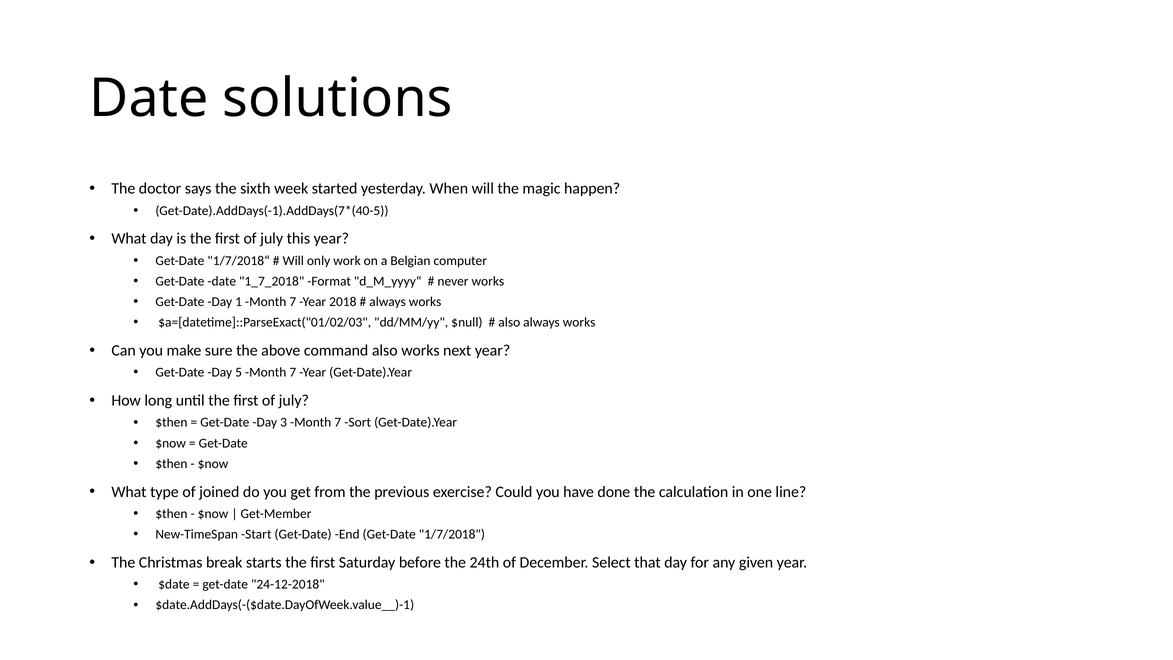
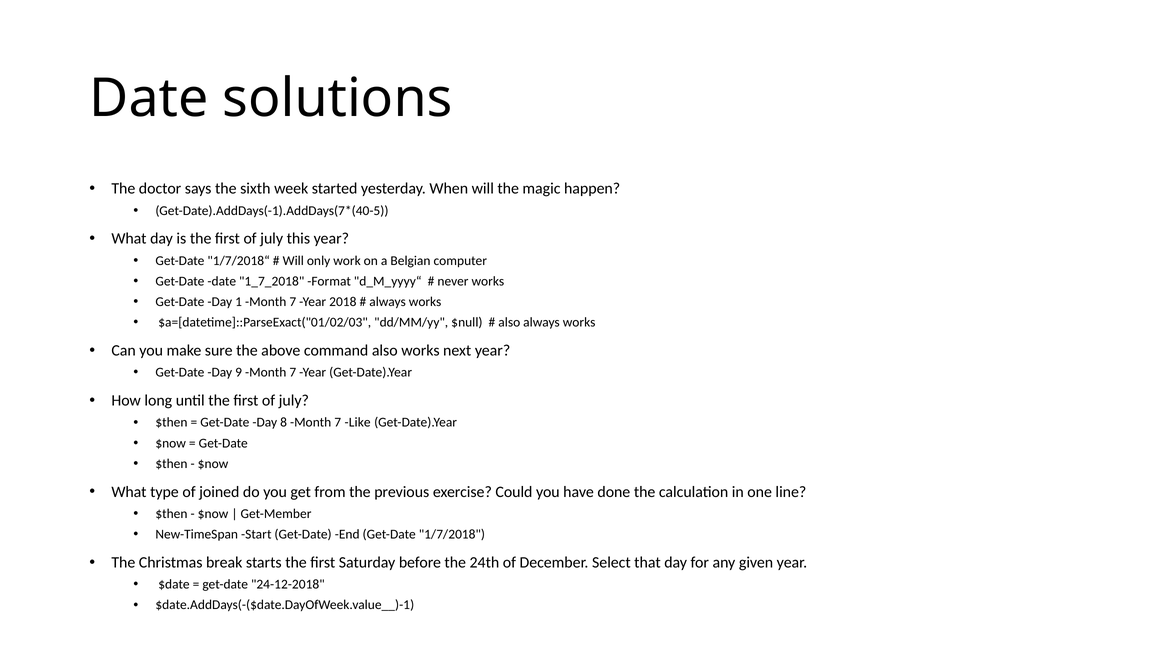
5: 5 -> 9
3: 3 -> 8
Sort: Sort -> Like
